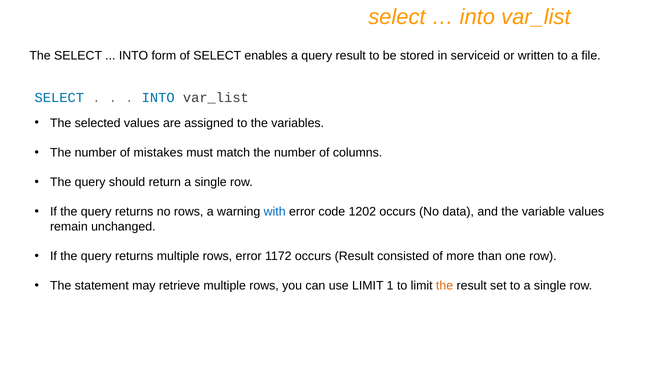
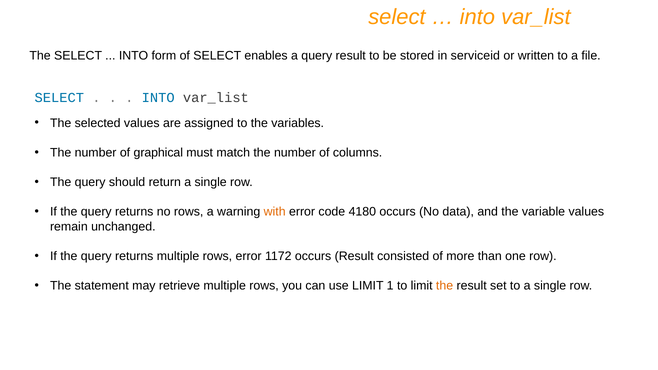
mistakes: mistakes -> graphical
with colour: blue -> orange
1202: 1202 -> 4180
